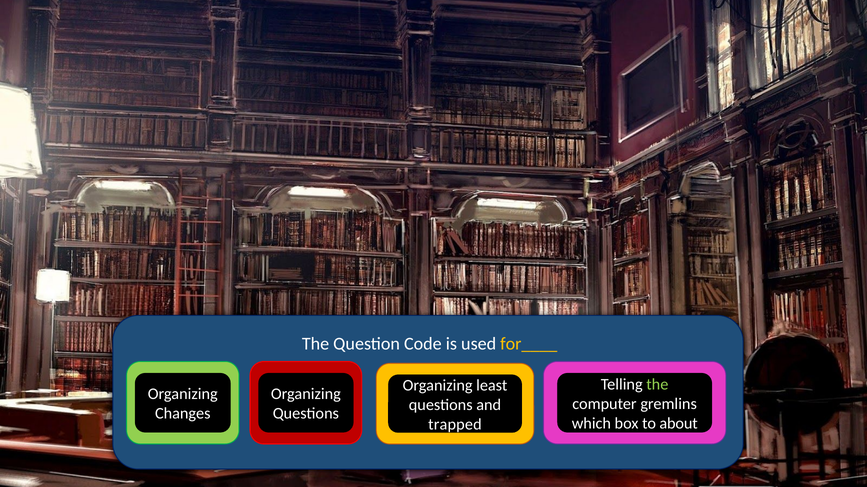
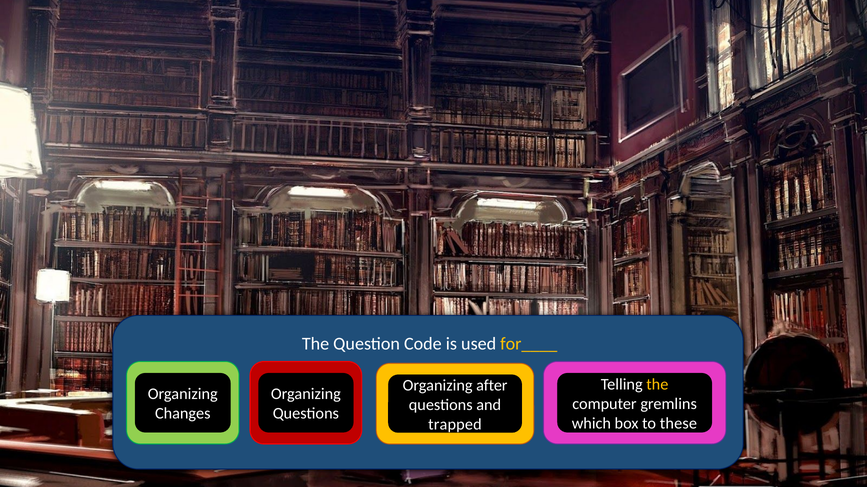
the at (657, 385) colour: light green -> yellow
least: least -> after
about: about -> these
